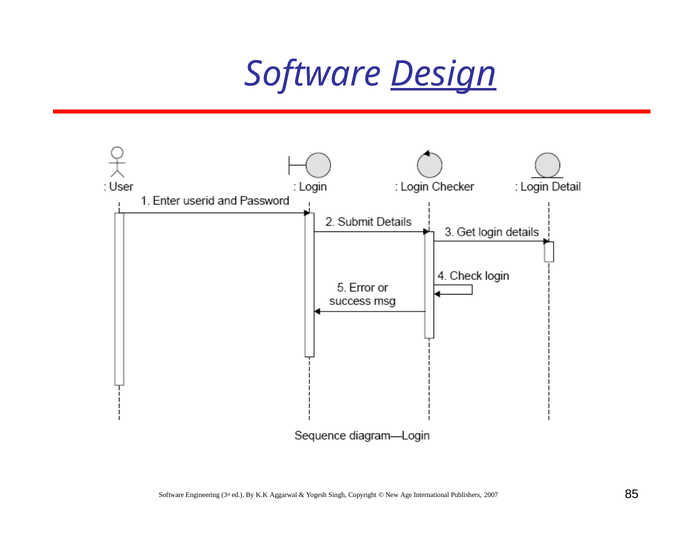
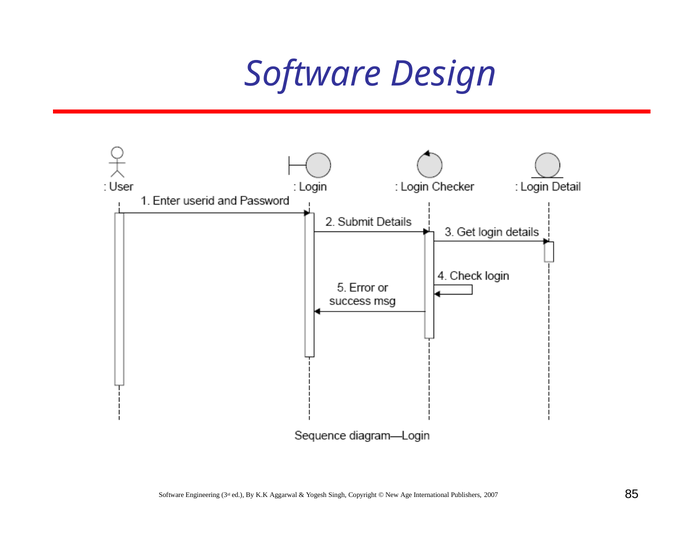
Design underline: present -> none
